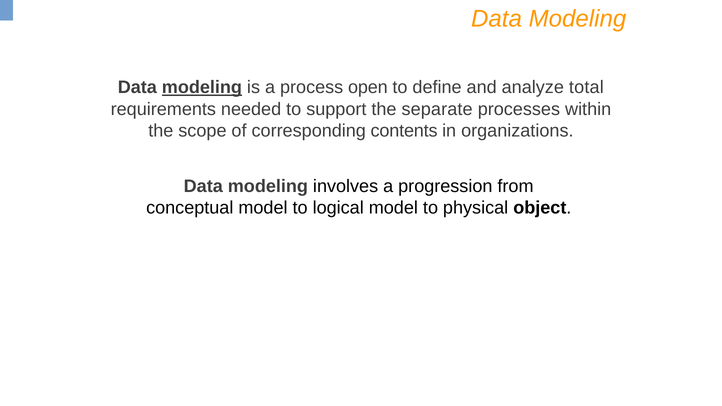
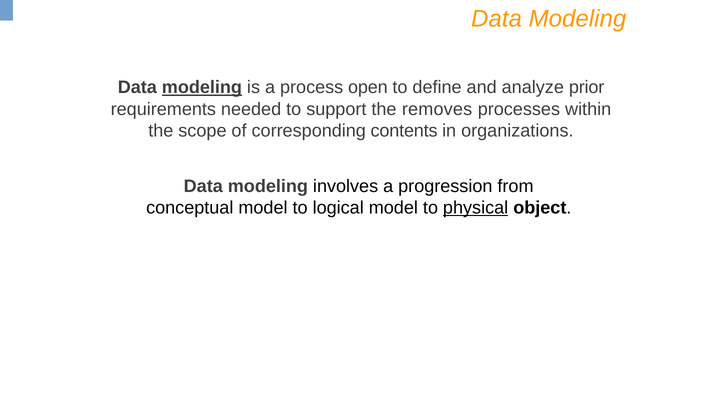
total: total -> prior
separate: separate -> removes
physical underline: none -> present
